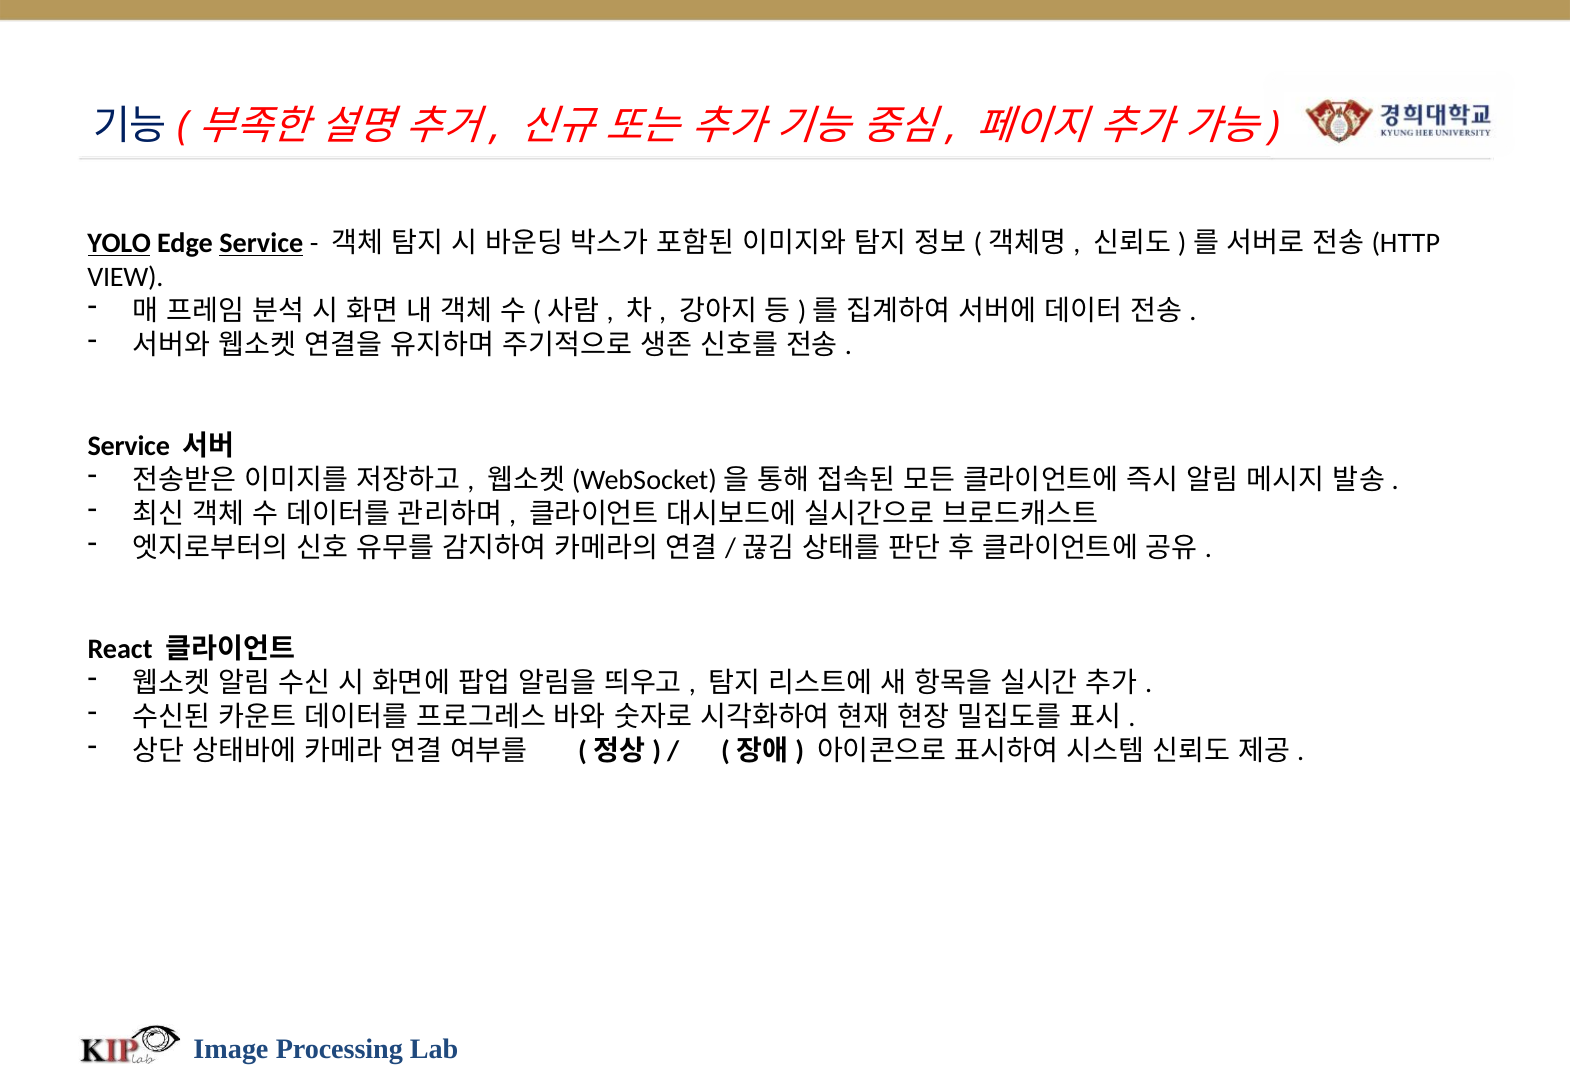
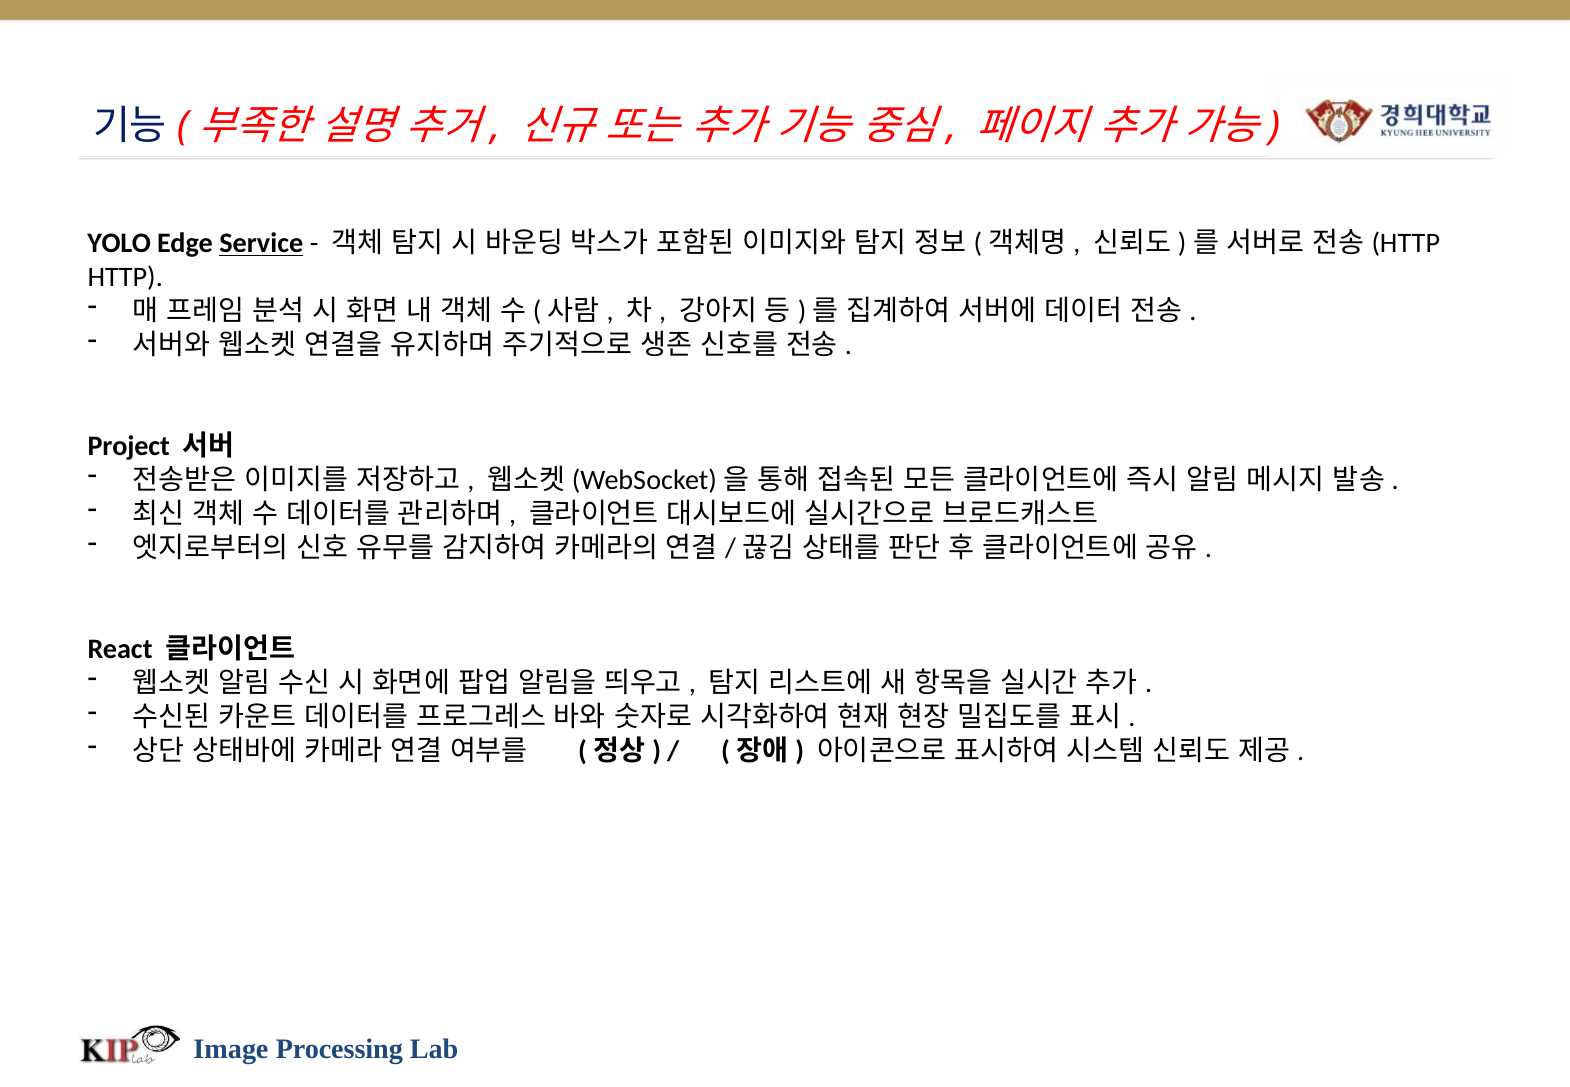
YOLO underline: present -> none
VIEW: VIEW -> HTTP
Service at (129, 446): Service -> Project
